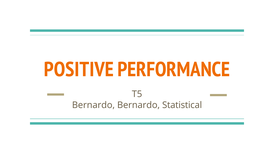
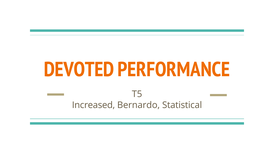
POSITIVE: POSITIVE -> DEVOTED
Bernardo at (93, 105): Bernardo -> Increased
